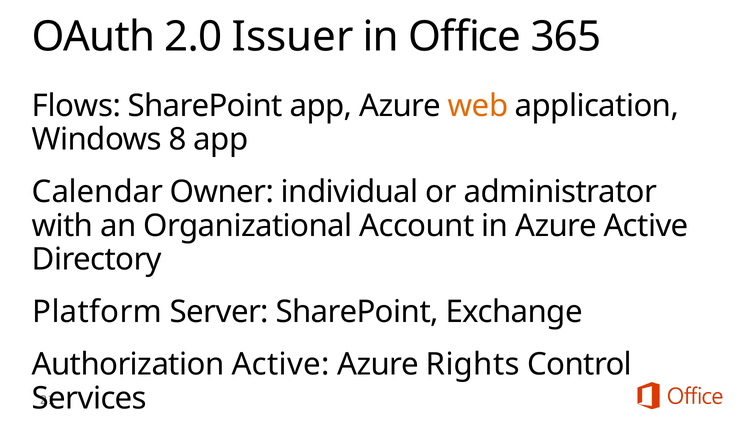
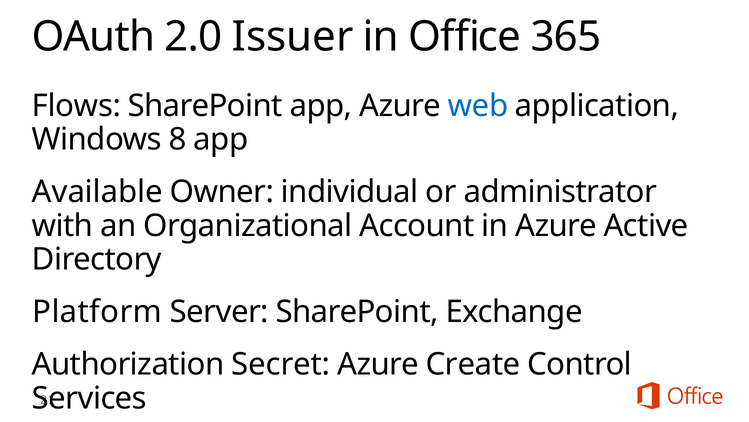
web colour: orange -> blue
Calendar: Calendar -> Available
Authorization Active: Active -> Secret
Rights: Rights -> Create
